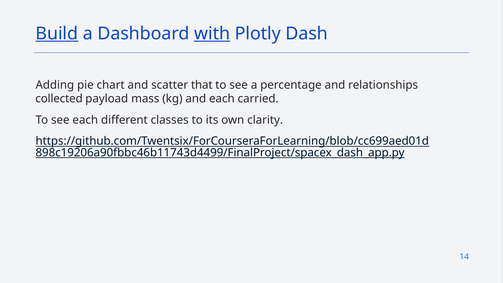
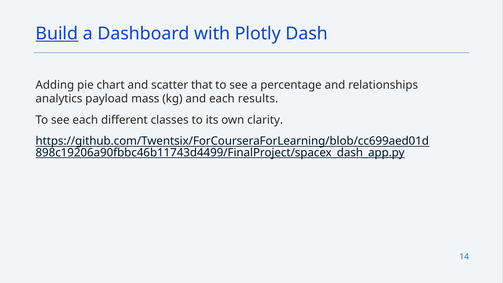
with underline: present -> none
collected: collected -> analytics
carried: carried -> results
